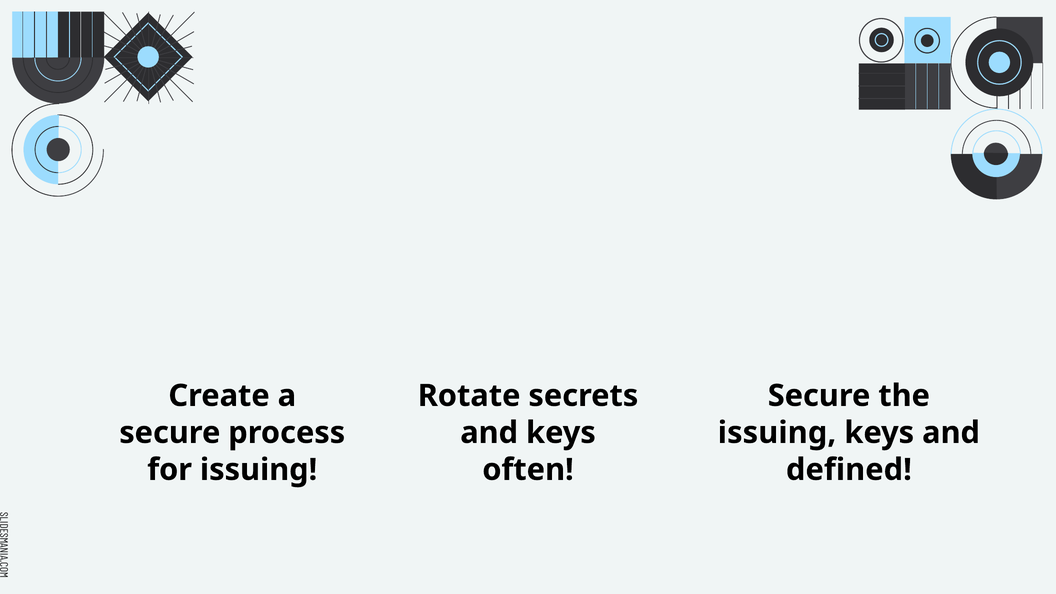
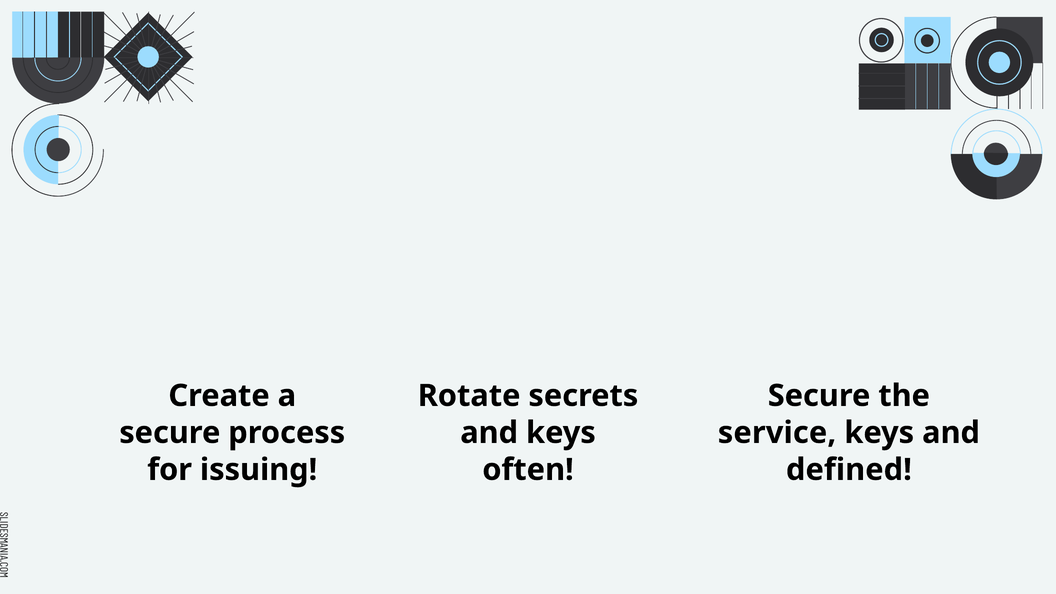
issuing at (777, 433): issuing -> service
